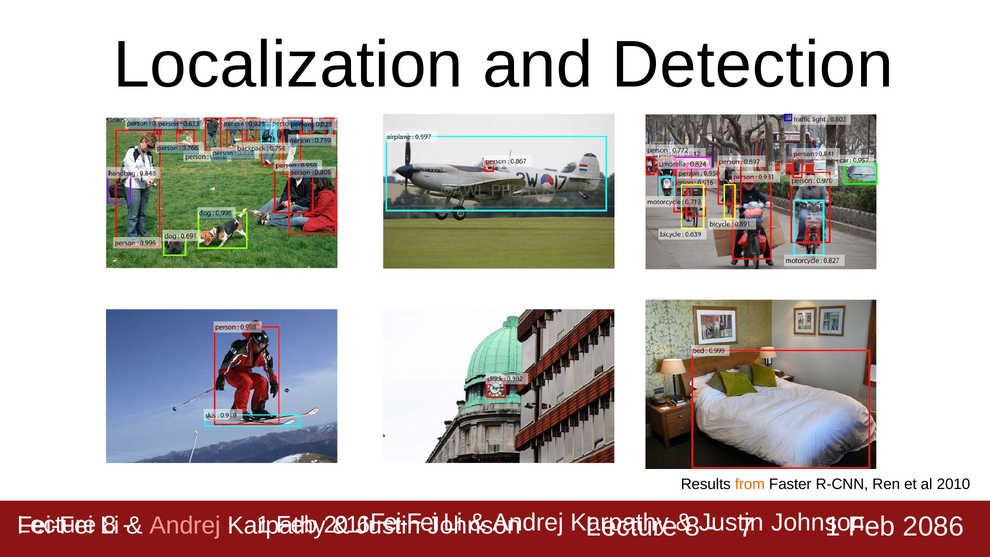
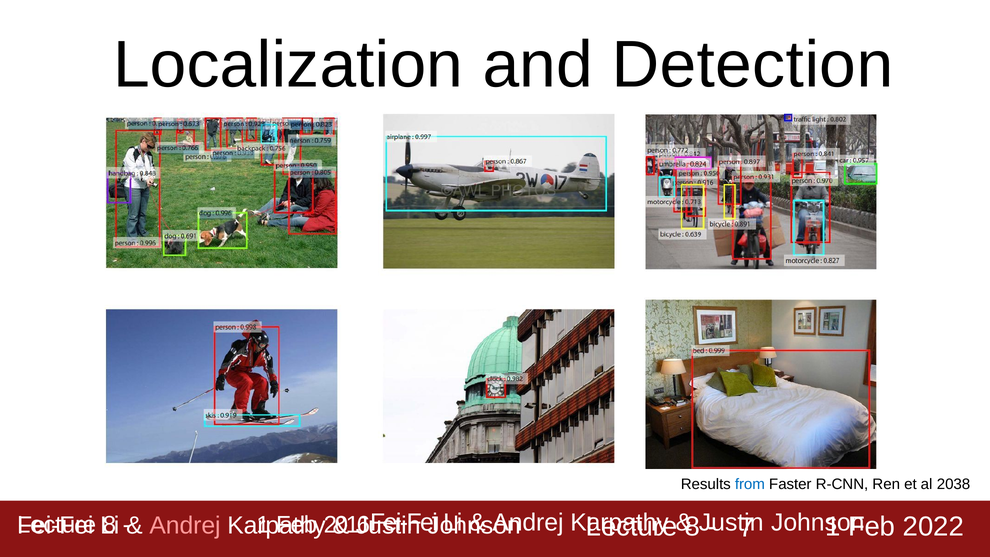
from colour: orange -> blue
2010: 2010 -> 2038
2086: 2086 -> 2022
